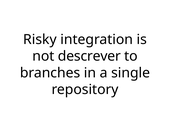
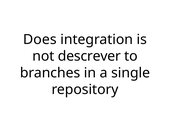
Risky: Risky -> Does
